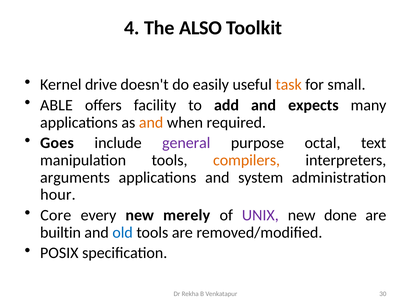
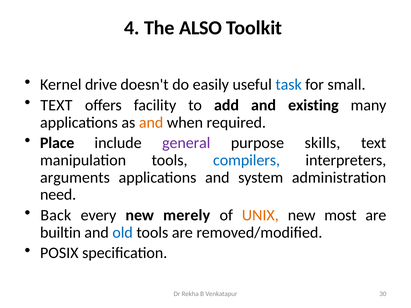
task colour: orange -> blue
ABLE at (56, 105): ABLE -> TEXT
expects: expects -> existing
Goes: Goes -> Place
octal: octal -> skills
compilers colour: orange -> blue
hour: hour -> need
Core: Core -> Back
UNIX colour: purple -> orange
done: done -> most
